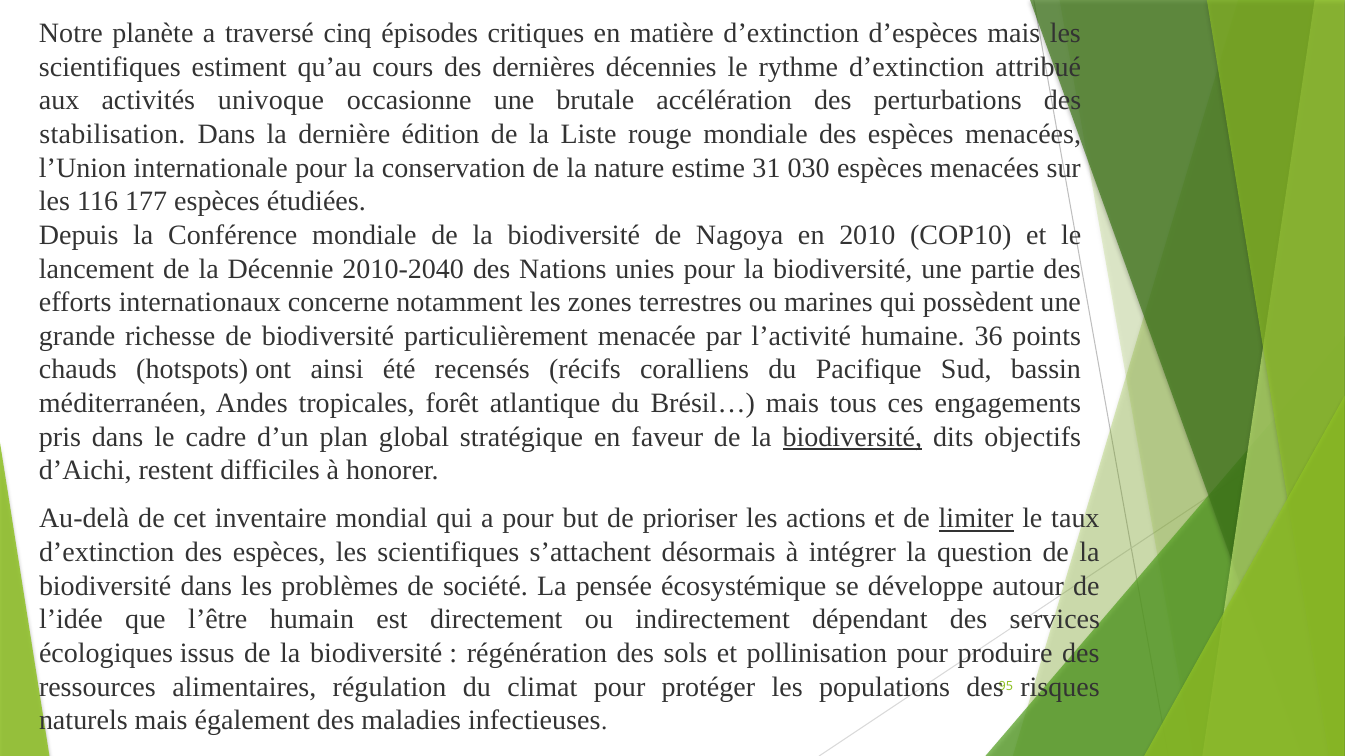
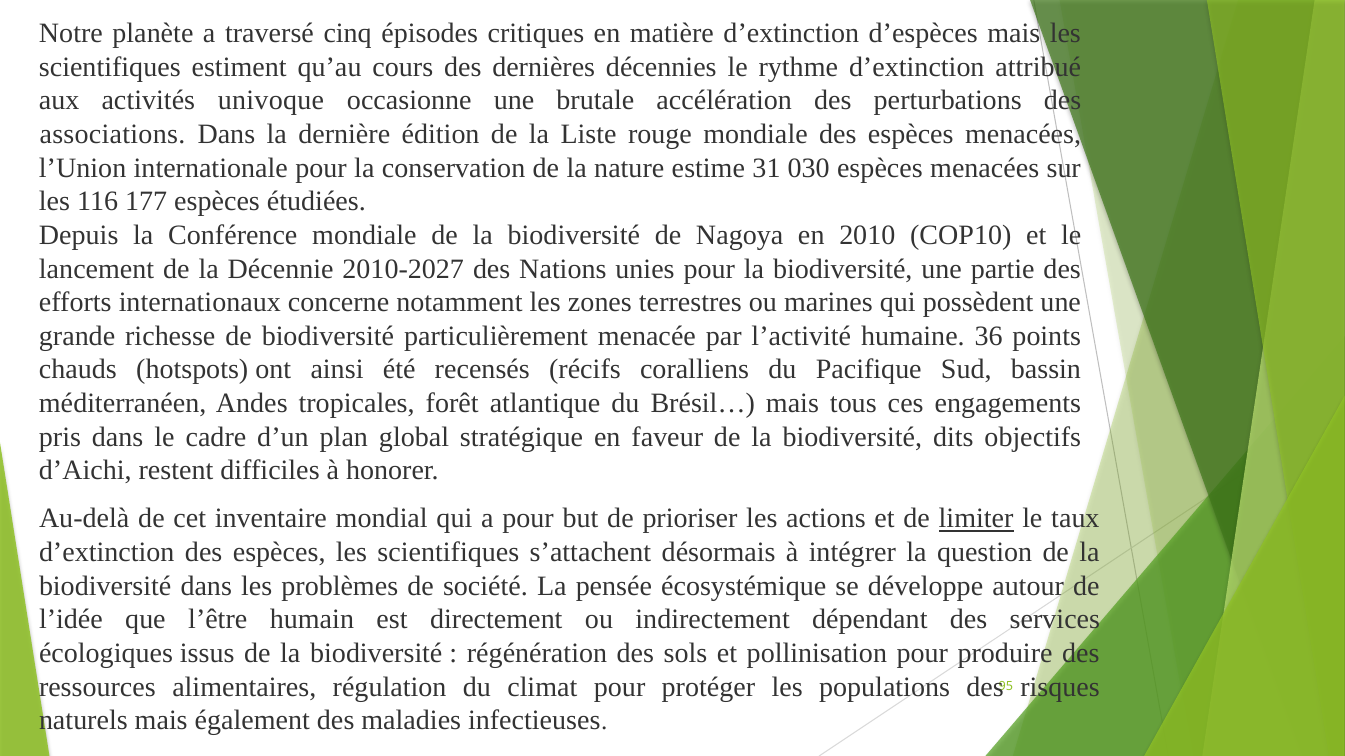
stabilisation: stabilisation -> associations
2010-2040: 2010-2040 -> 2010-2027
biodiversité at (852, 437) underline: present -> none
